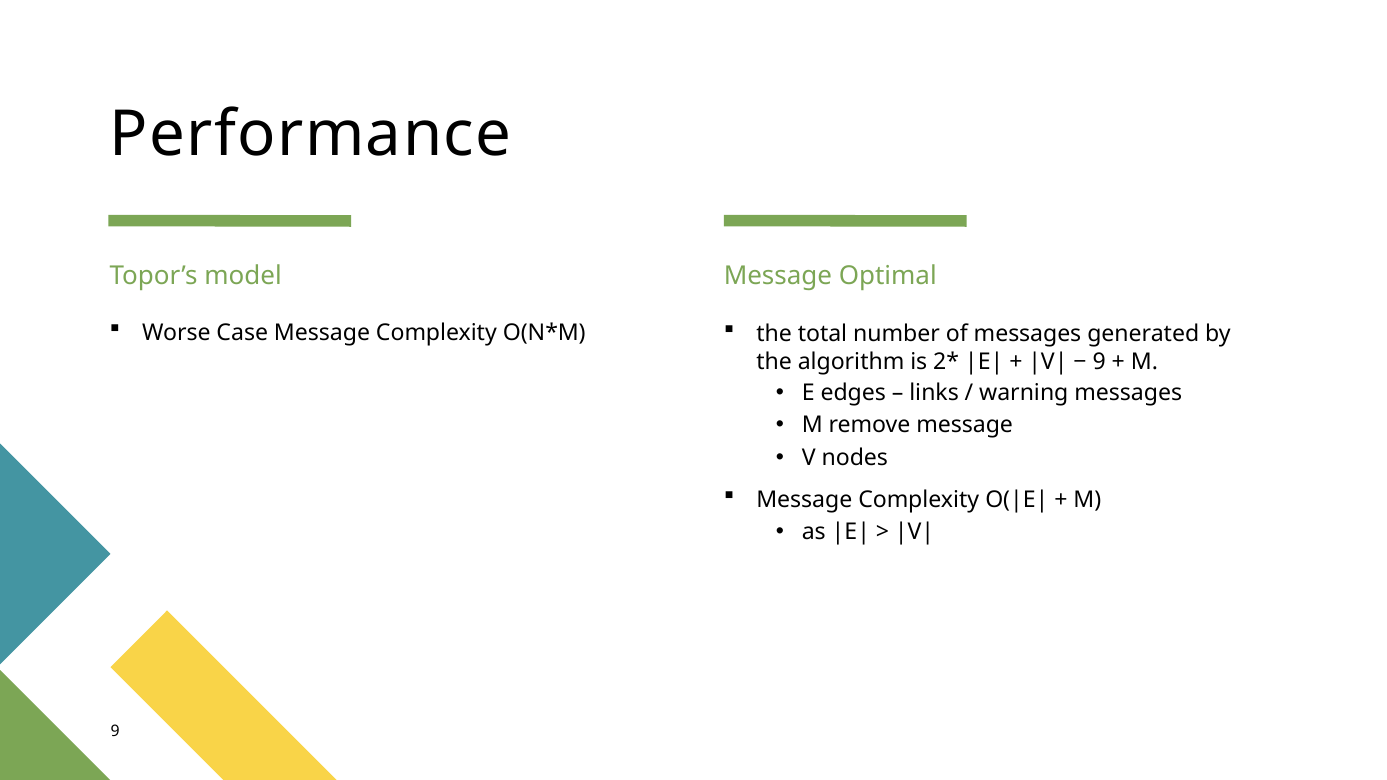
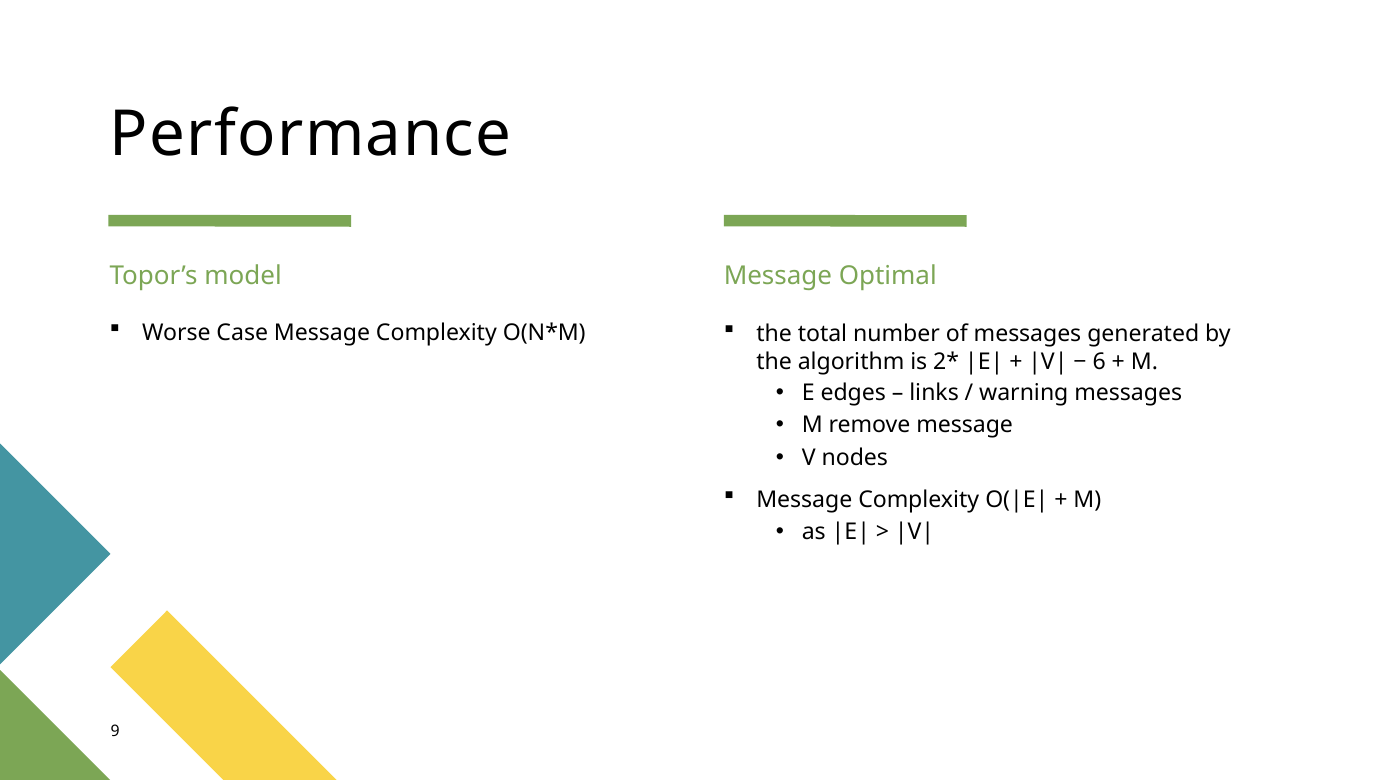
9 at (1099, 362): 9 -> 6
